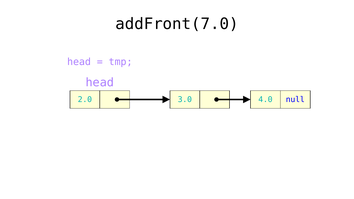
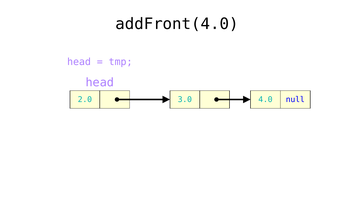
addFront(7.0: addFront(7.0 -> addFront(4.0
